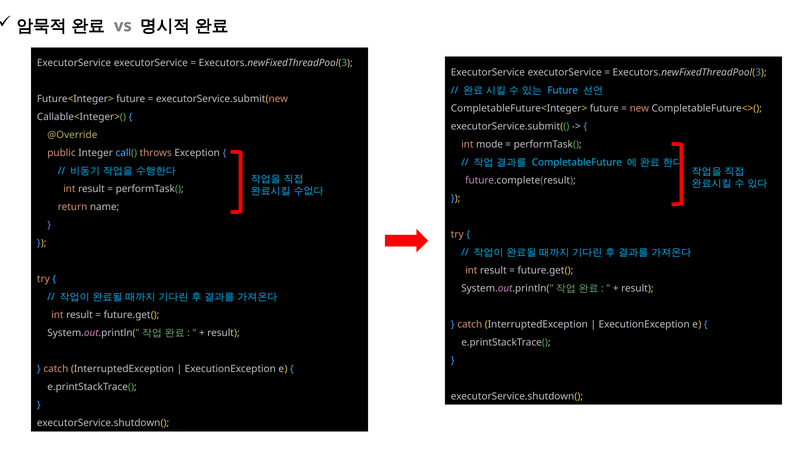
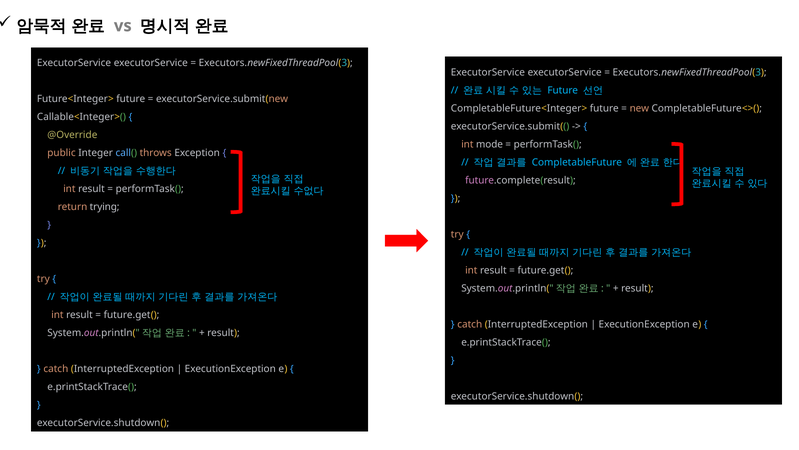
name: name -> trying
